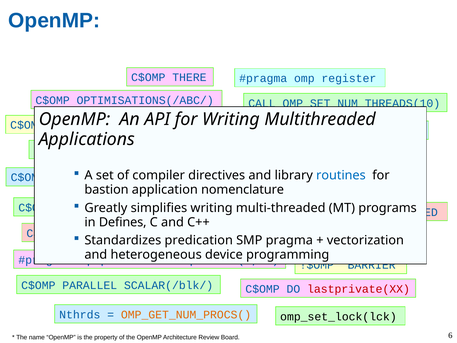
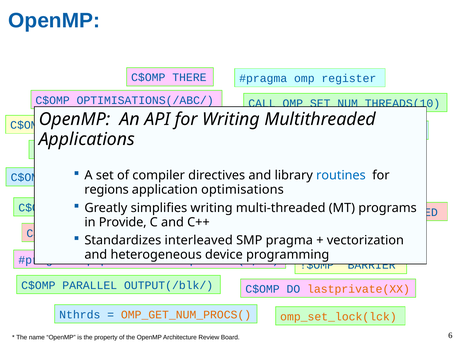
bastion: bastion -> regions
nomenclature: nomenclature -> optimisations
Defines: Defines -> Provide
predication: predication -> interleaved
SCALAR(/blk/: SCALAR(/blk/ -> OUTPUT(/blk/
lastprivate(XX colour: red -> orange
omp_set_lock(lck colour: black -> orange
